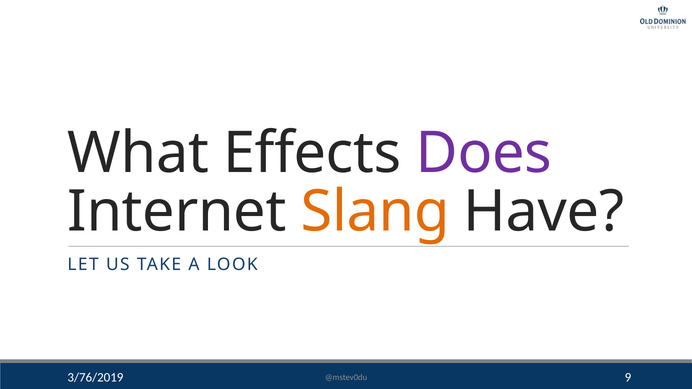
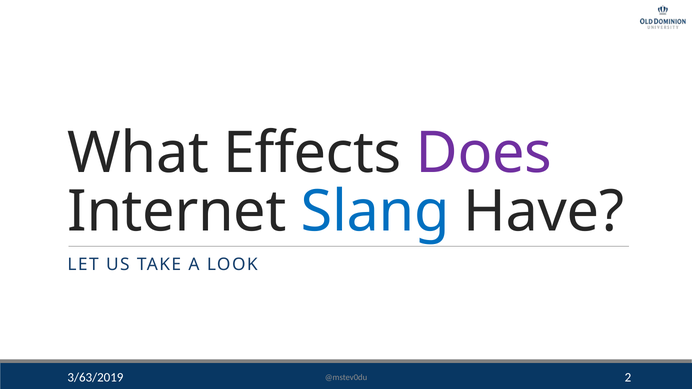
Slang colour: orange -> blue
3/76/2019: 3/76/2019 -> 3/63/2019
9: 9 -> 2
